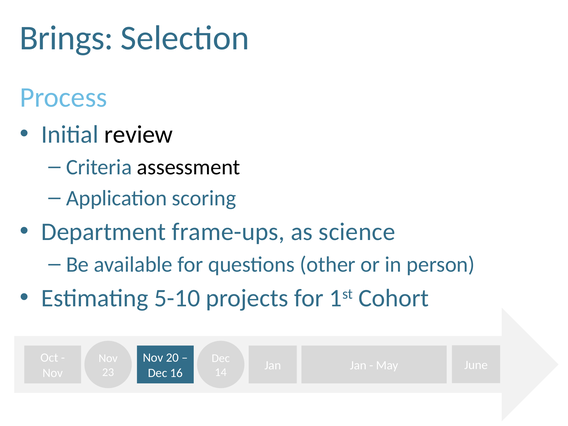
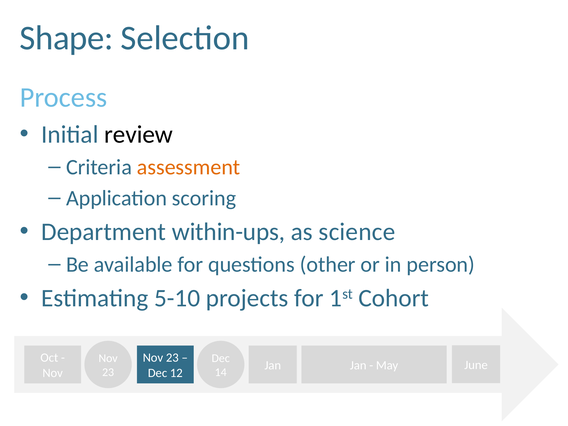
Brings: Brings -> Shape
assessment colour: black -> orange
frame-ups: frame-ups -> within-ups
20 at (172, 358): 20 -> 23
16: 16 -> 12
